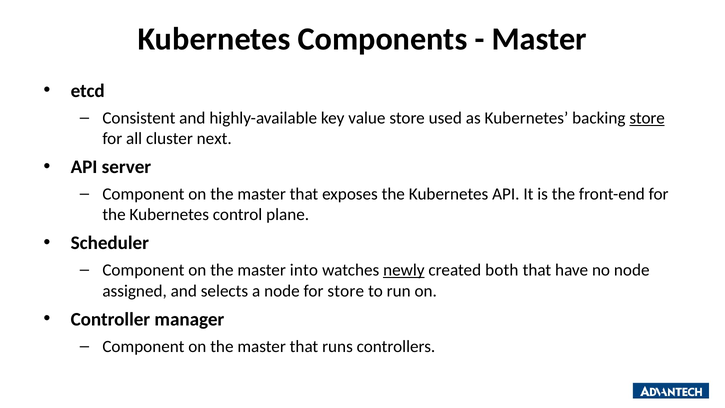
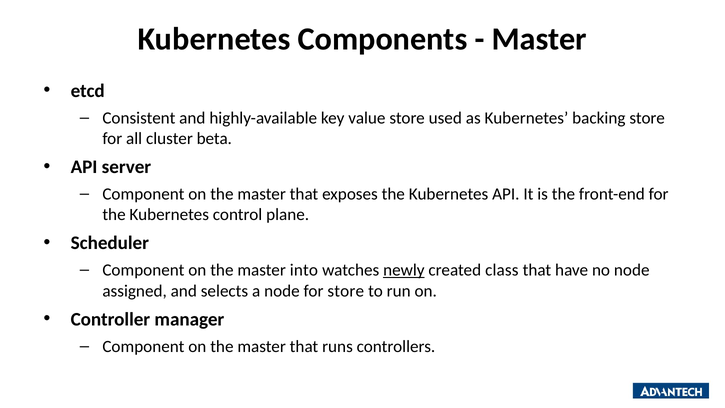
store at (647, 118) underline: present -> none
next: next -> beta
both: both -> class
